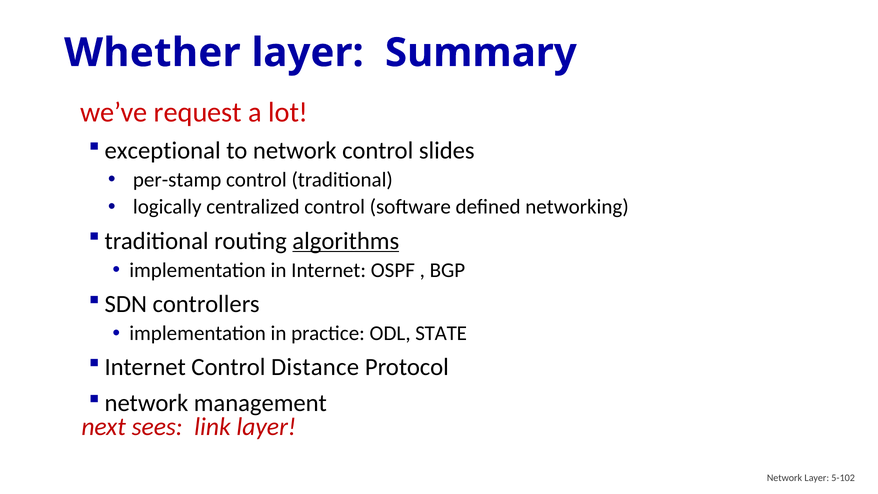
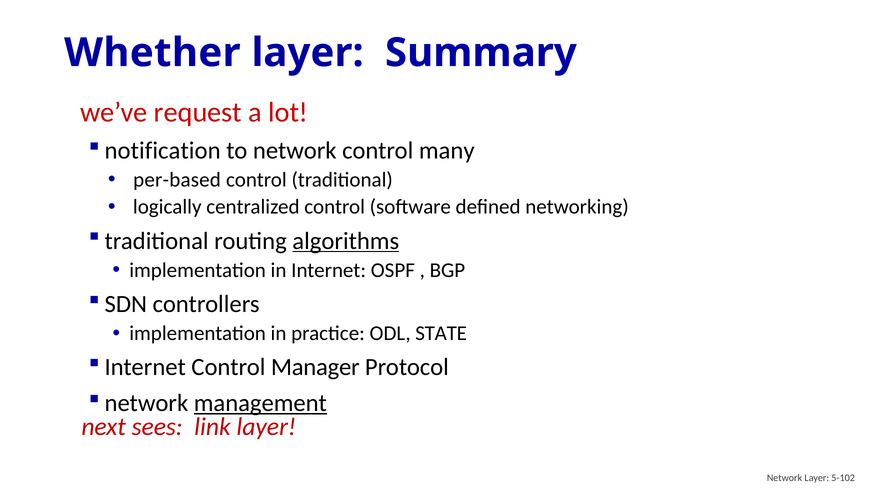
exceptional: exceptional -> notification
slides: slides -> many
per-stamp: per-stamp -> per-based
Distance: Distance -> Manager
management underline: none -> present
